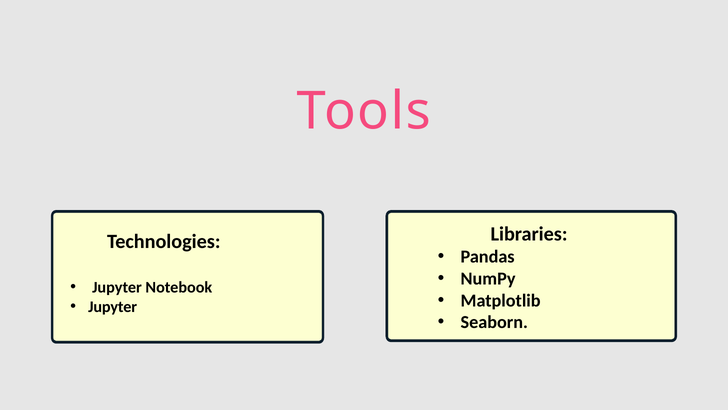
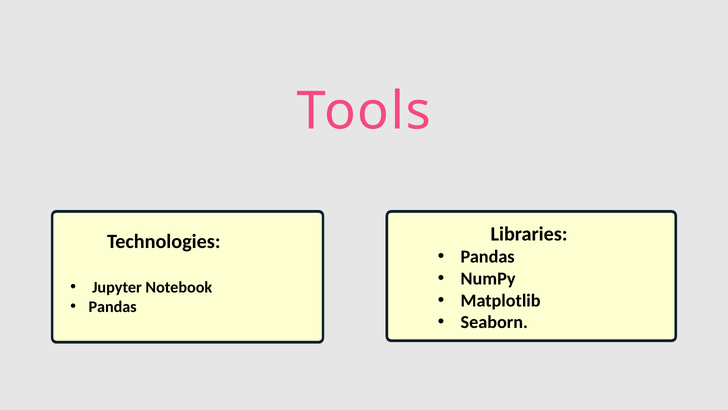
Jupyter at (113, 307): Jupyter -> Pandas
